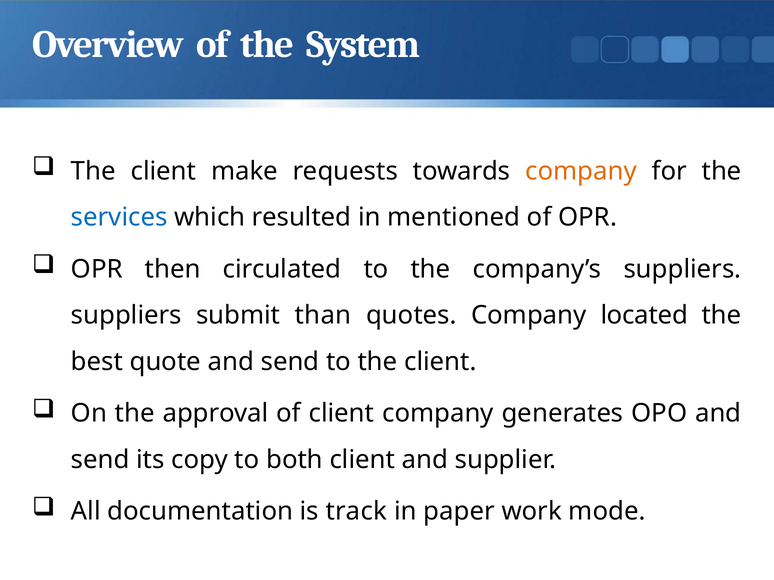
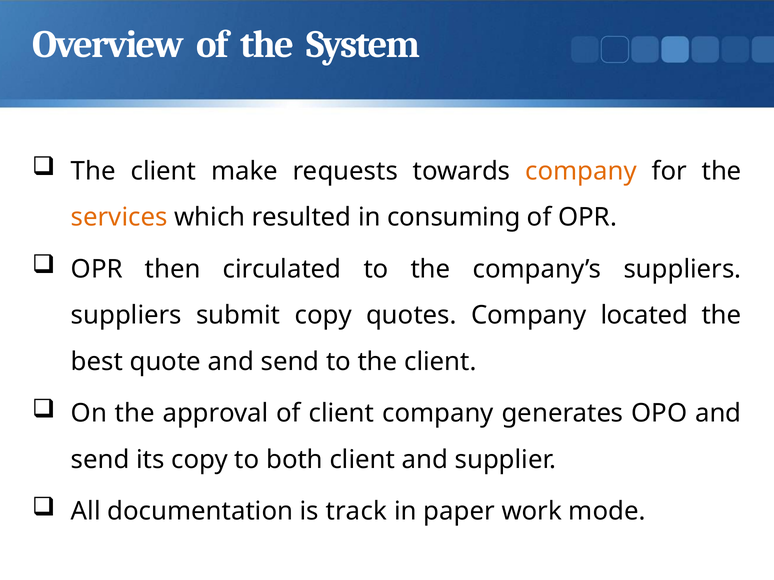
services colour: blue -> orange
mentioned: mentioned -> consuming
submit than: than -> copy
